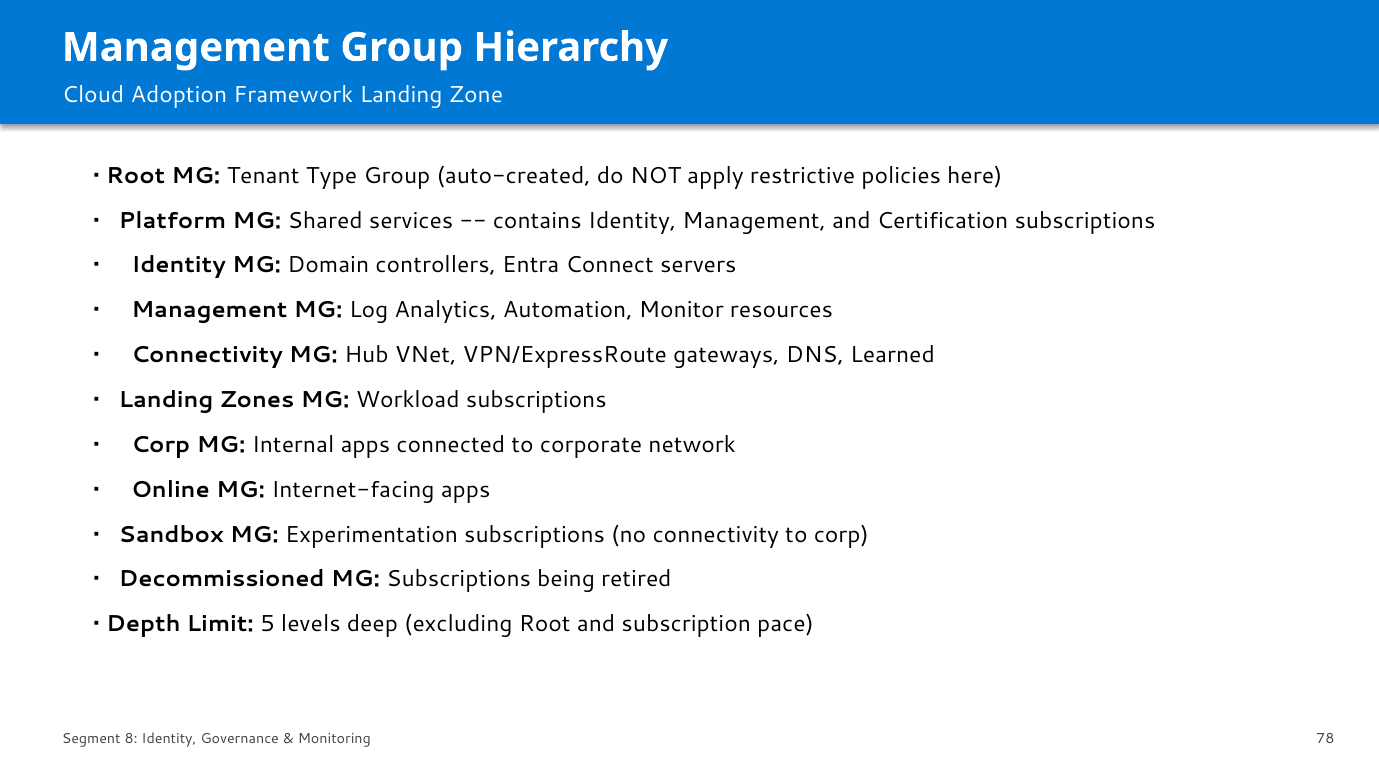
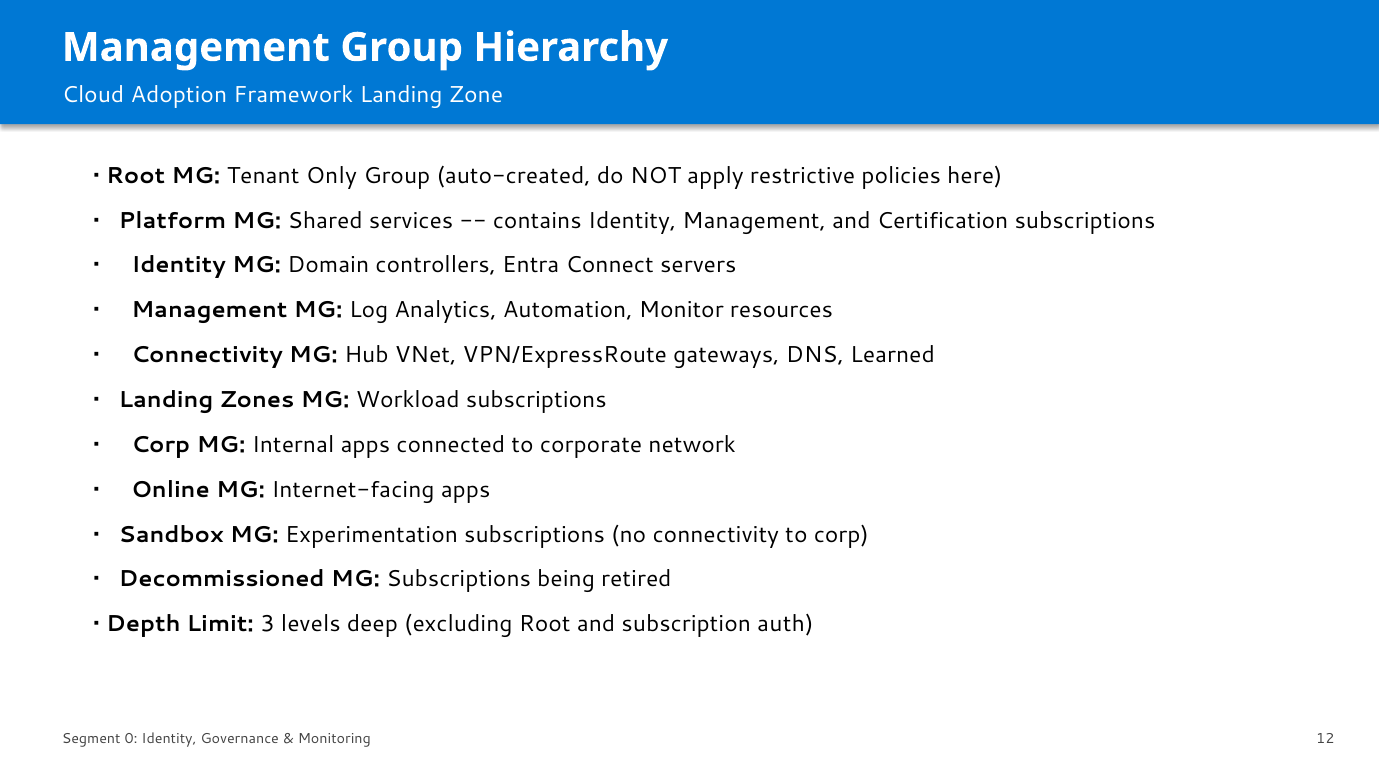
Type: Type -> Only
5: 5 -> 3
pace: pace -> auth
8: 8 -> 0
78: 78 -> 12
